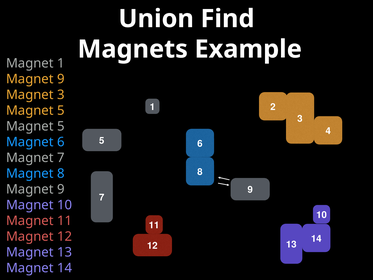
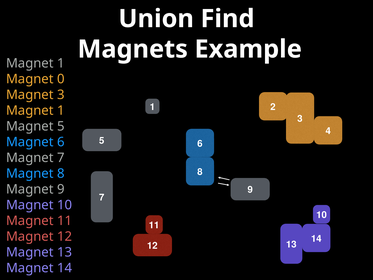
9 at (61, 79): 9 -> 0
5 at (61, 110): 5 -> 1
